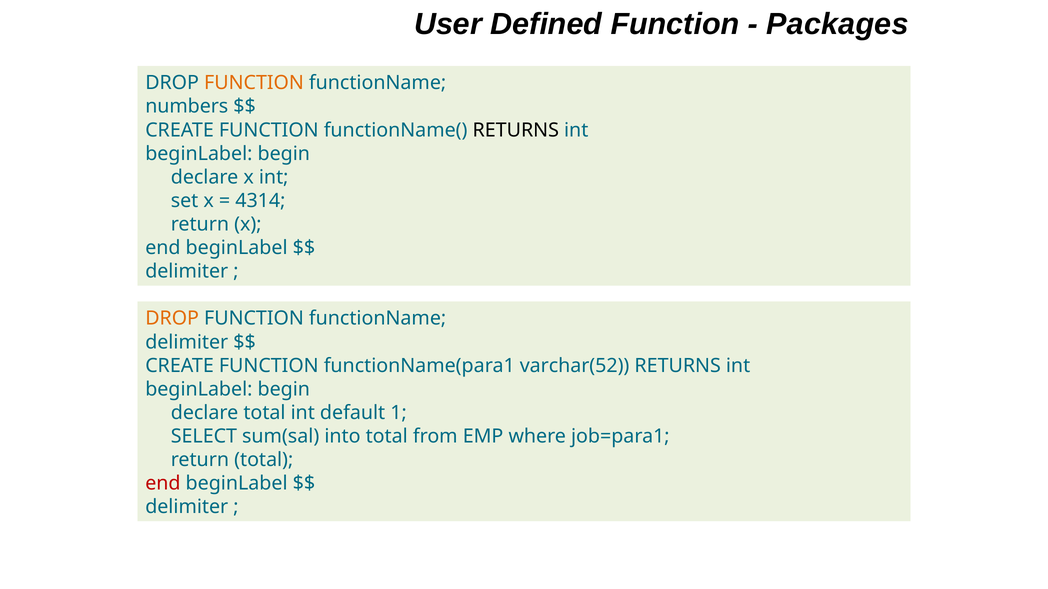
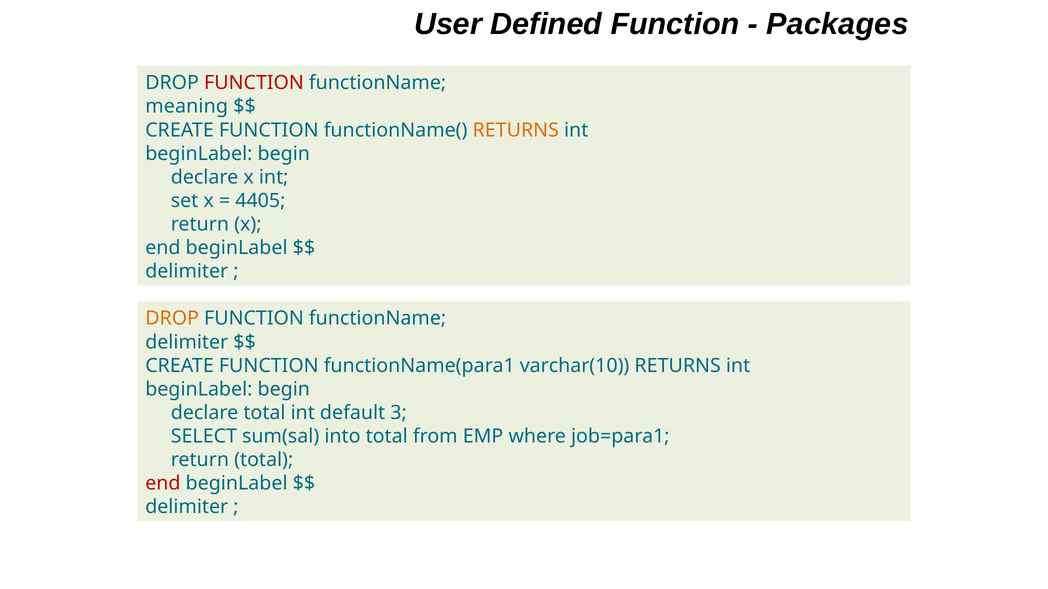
FUNCTION at (254, 83) colour: orange -> red
numbers: numbers -> meaning
RETURNS at (516, 130) colour: black -> orange
4314: 4314 -> 4405
varchar(52: varchar(52 -> varchar(10
1: 1 -> 3
